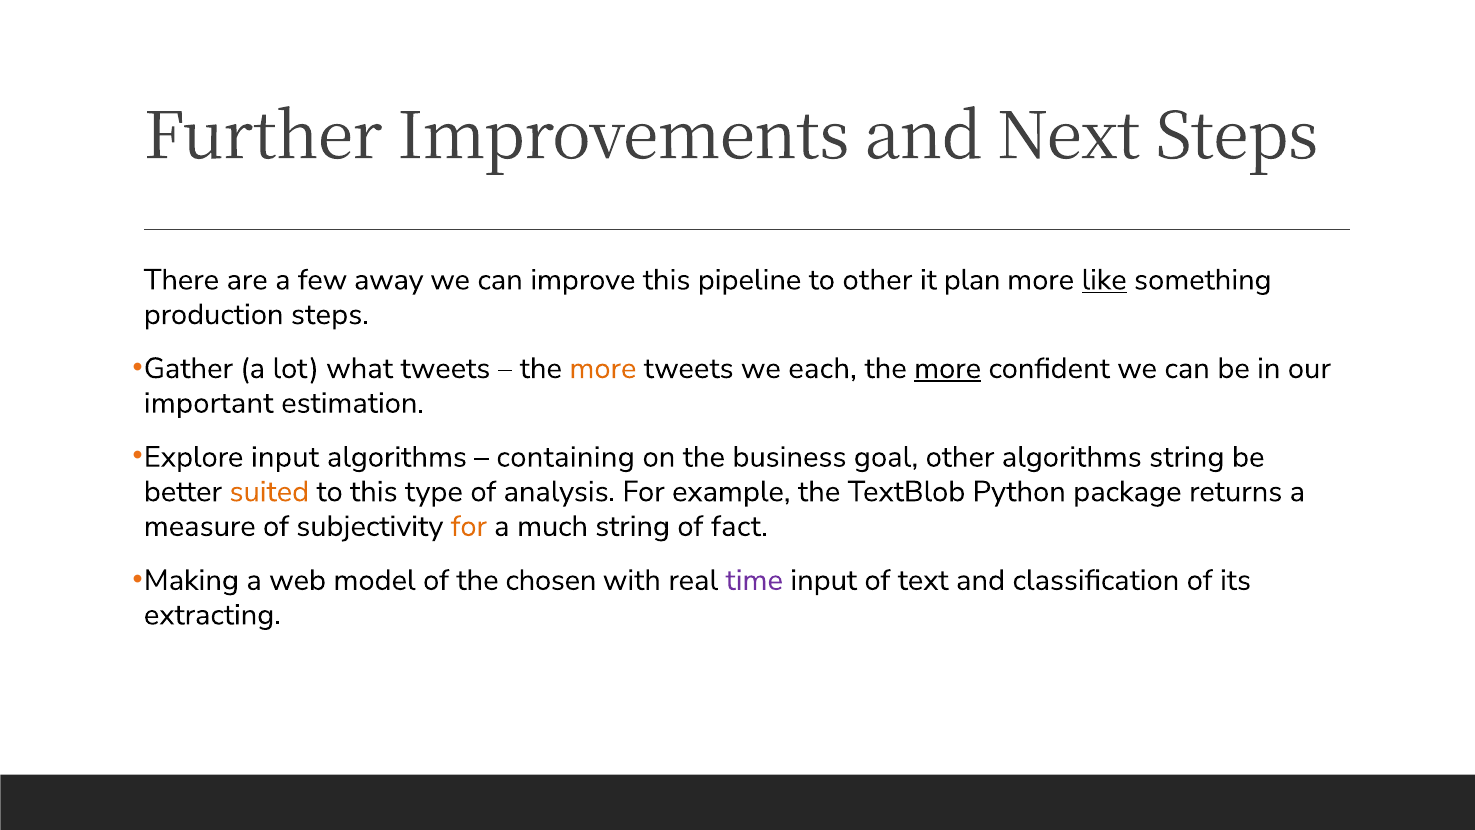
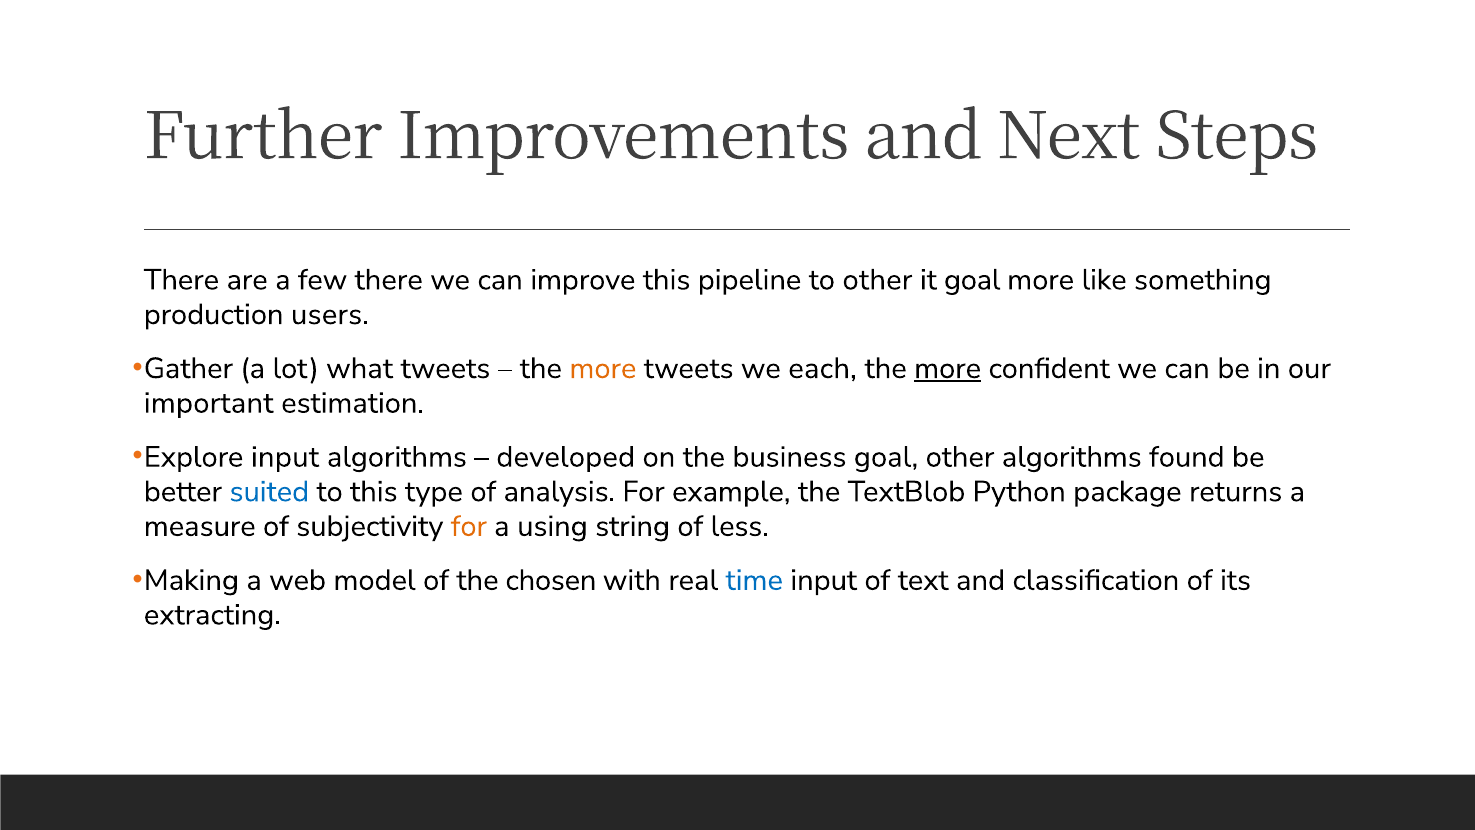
few away: away -> there
it plan: plan -> goal
like underline: present -> none
production steps: steps -> users
containing: containing -> developed
algorithms string: string -> found
suited colour: orange -> blue
much: much -> using
fact: fact -> less
time colour: purple -> blue
